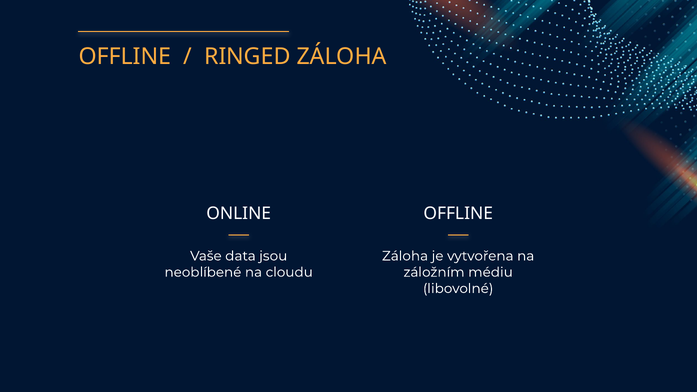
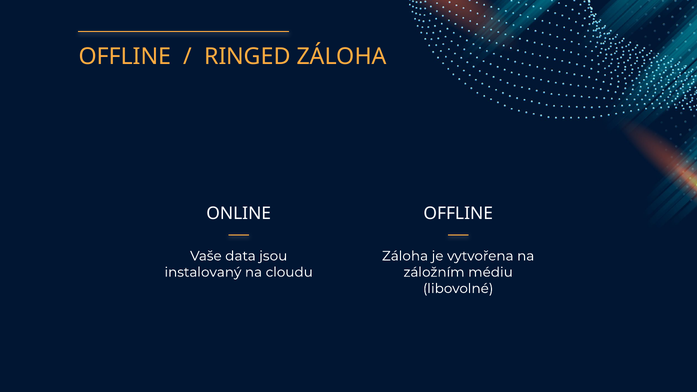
neoblíbené: neoblíbené -> instalovaný
